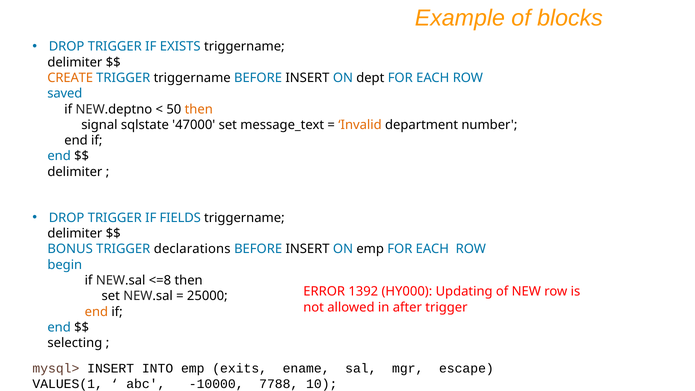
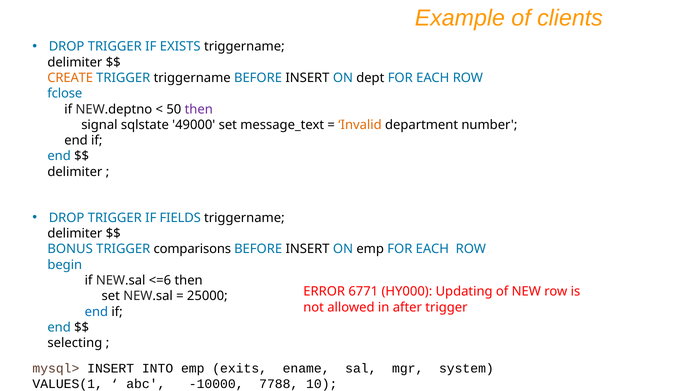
blocks: blocks -> clients
saved: saved -> fclose
then at (199, 109) colour: orange -> purple
47000: 47000 -> 49000
declarations: declarations -> comparisons
<=8: <=8 -> <=6
1392: 1392 -> 6771
end at (96, 312) colour: orange -> blue
escape: escape -> system
